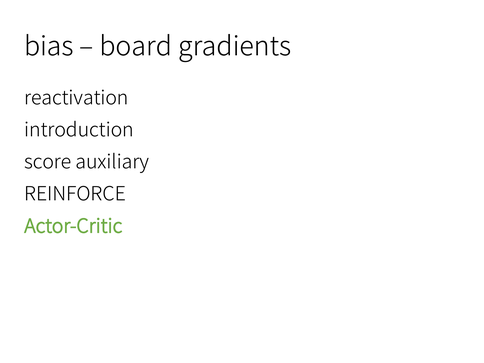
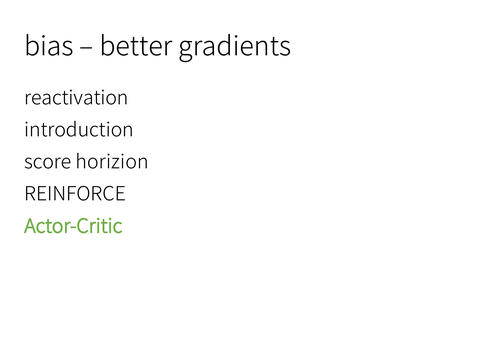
board: board -> better
auxiliary: auxiliary -> horizion
